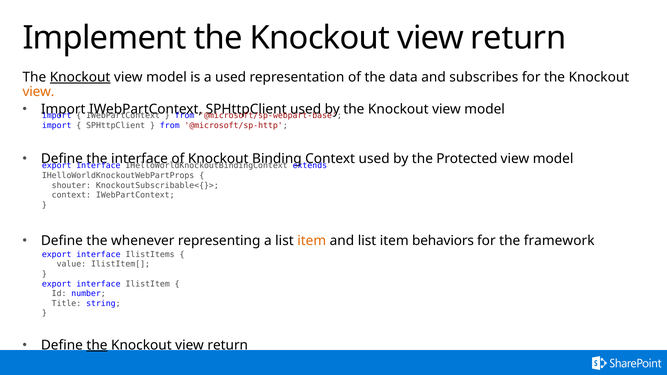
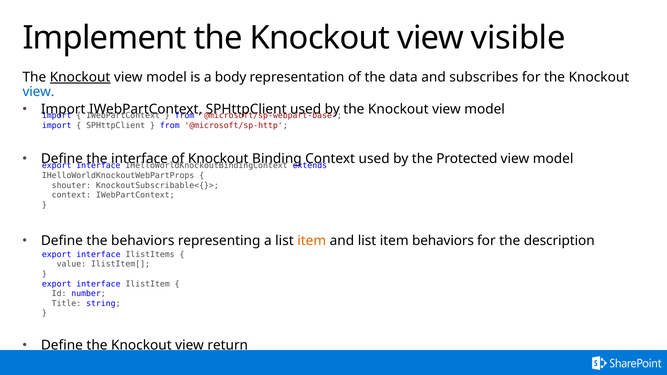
return at (518, 38): return -> visible
a used: used -> body
view at (38, 92) colour: orange -> blue
the whenever: whenever -> behaviors
framework: framework -> description
the at (97, 345) underline: present -> none
